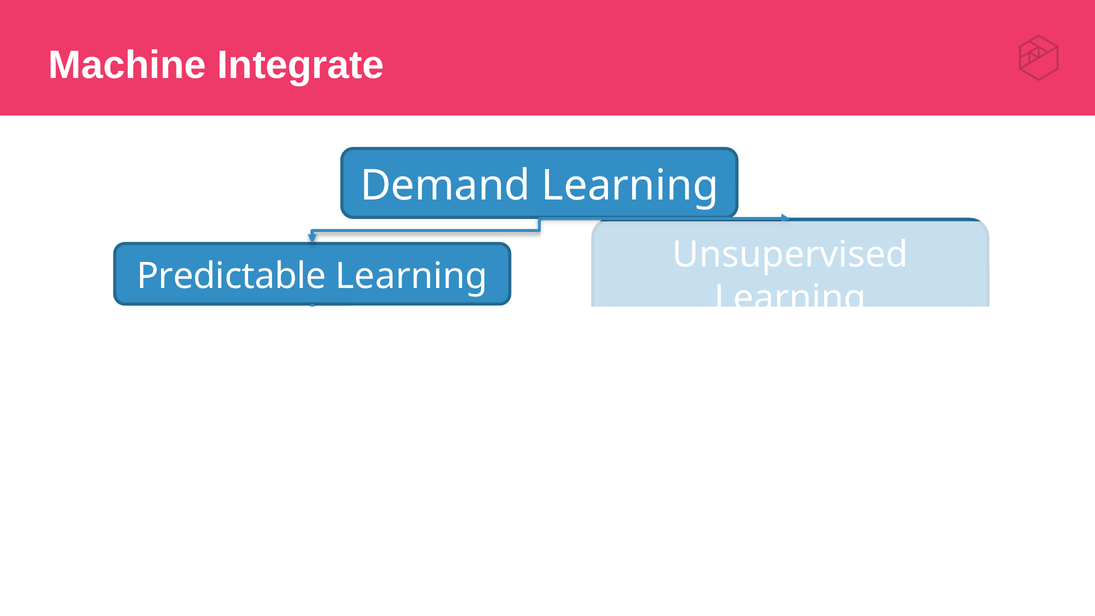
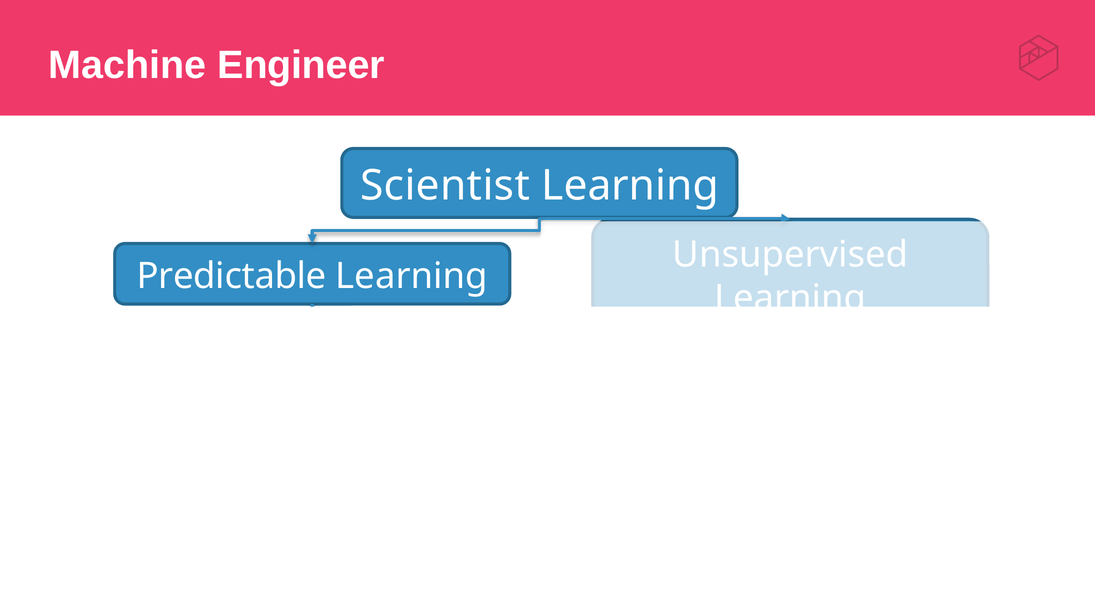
Integrate: Integrate -> Engineer
Demand at (445, 186): Demand -> Scientist
